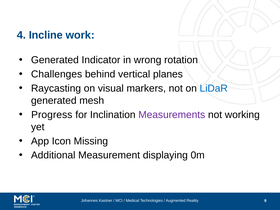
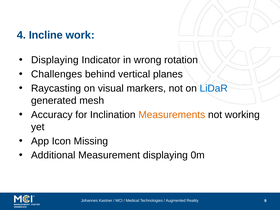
Generated at (55, 60): Generated -> Displaying
Progress: Progress -> Accuracy
Measurements colour: purple -> orange
